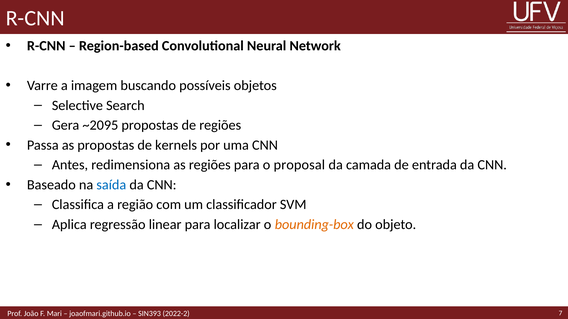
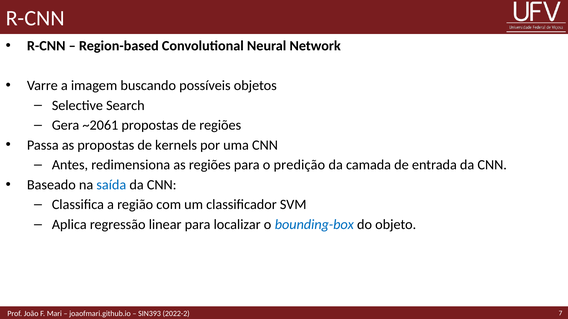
~2095: ~2095 -> ~2061
proposal: proposal -> predição
bounding-box colour: orange -> blue
